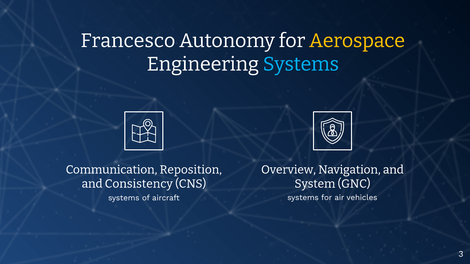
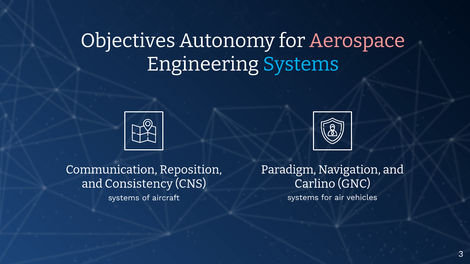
Francesco: Francesco -> Objectives
Aerospace colour: yellow -> pink
Overview: Overview -> Paradigm
System: System -> Carlino
